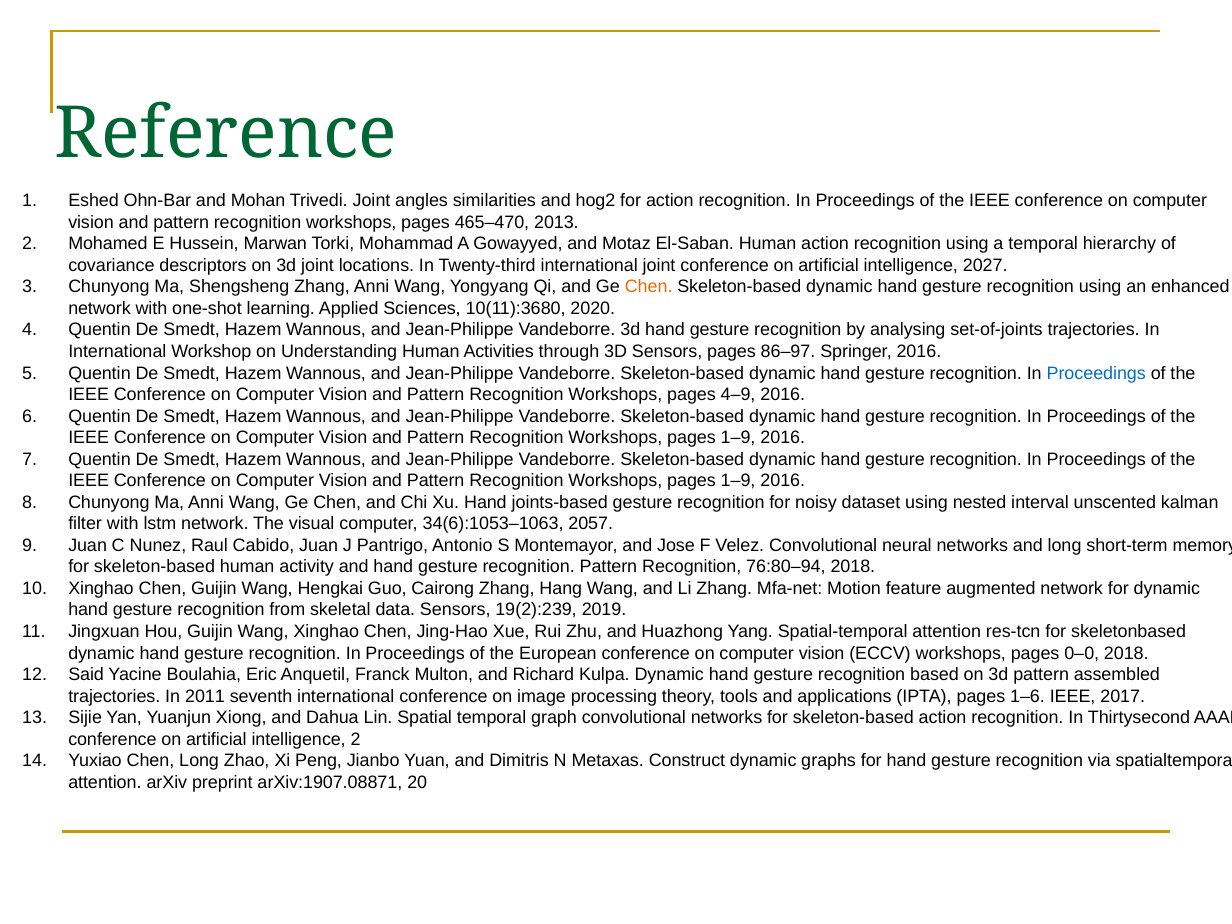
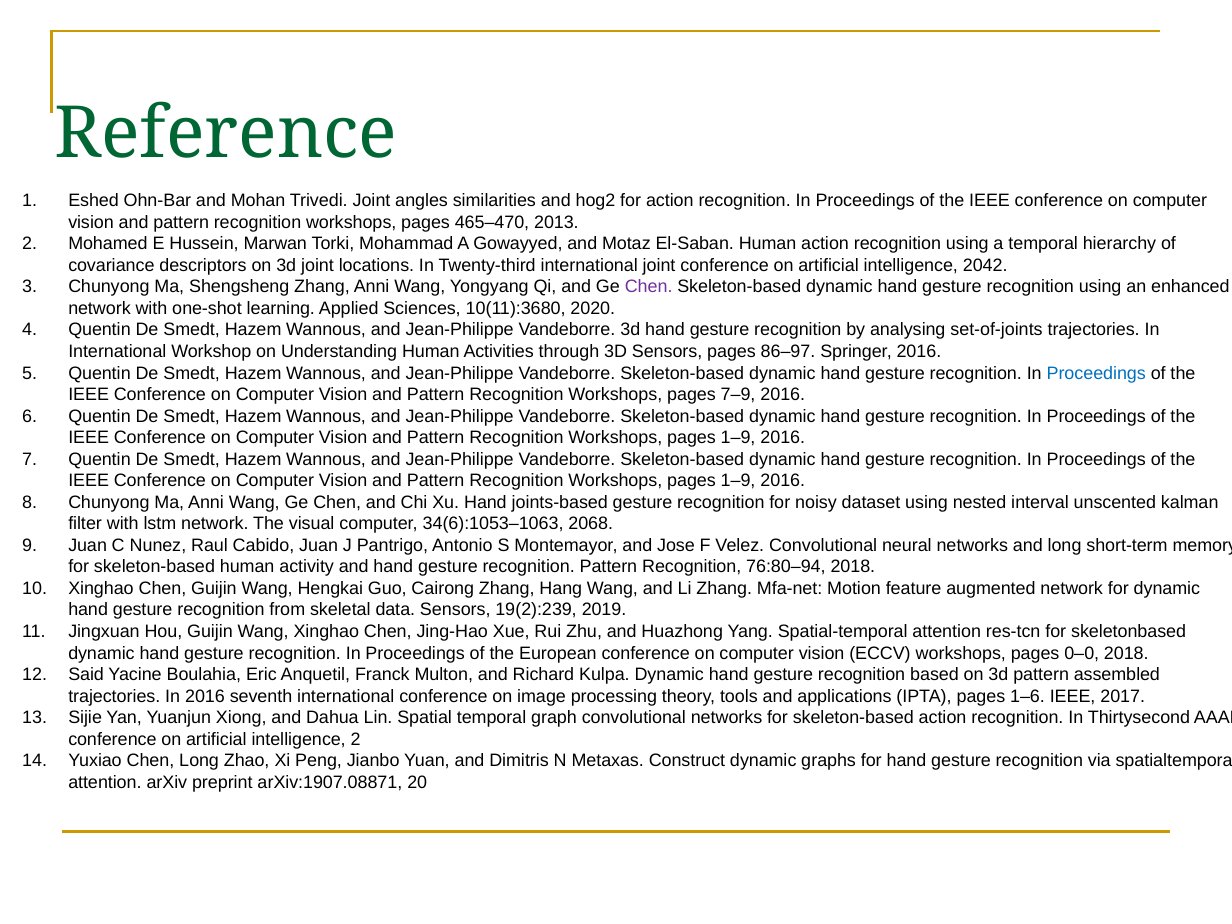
2027: 2027 -> 2042
Chen at (649, 287) colour: orange -> purple
4–9: 4–9 -> 7–9
2057: 2057 -> 2068
In 2011: 2011 -> 2016
